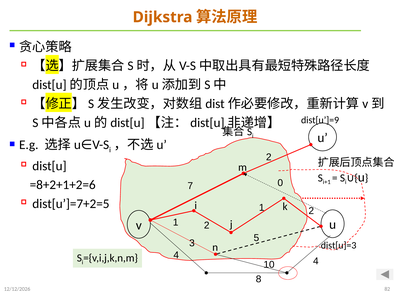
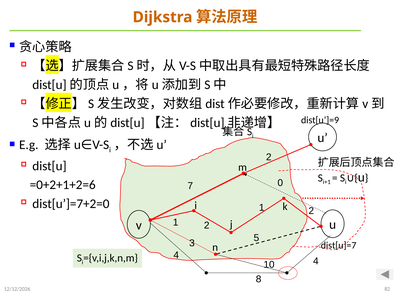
=8+2+1+2=6: =8+2+1+2=6 -> =0+2+1+2=6
dist[u’]=7+2=5: dist[u’]=7+2=5 -> dist[u’]=7+2=0
dist[u]=3: dist[u]=3 -> dist[u]=7
